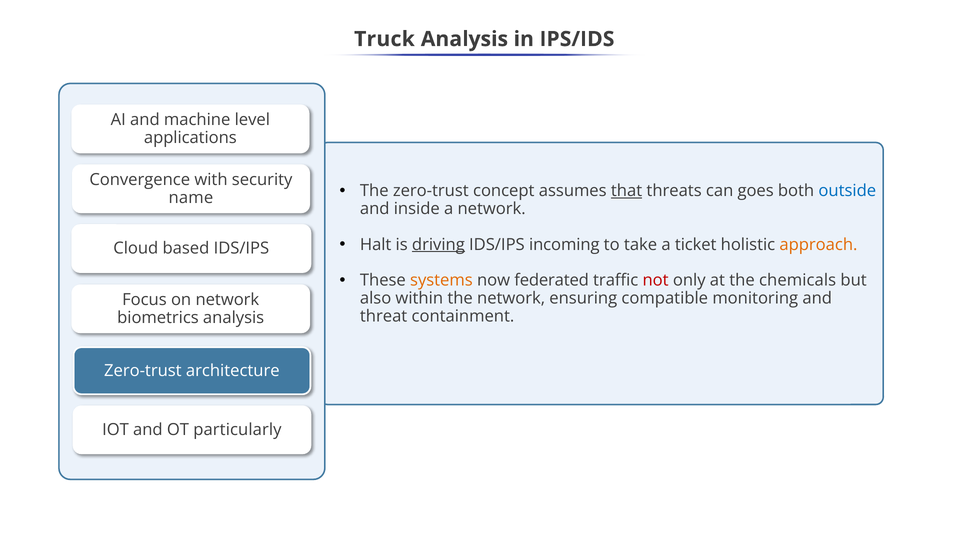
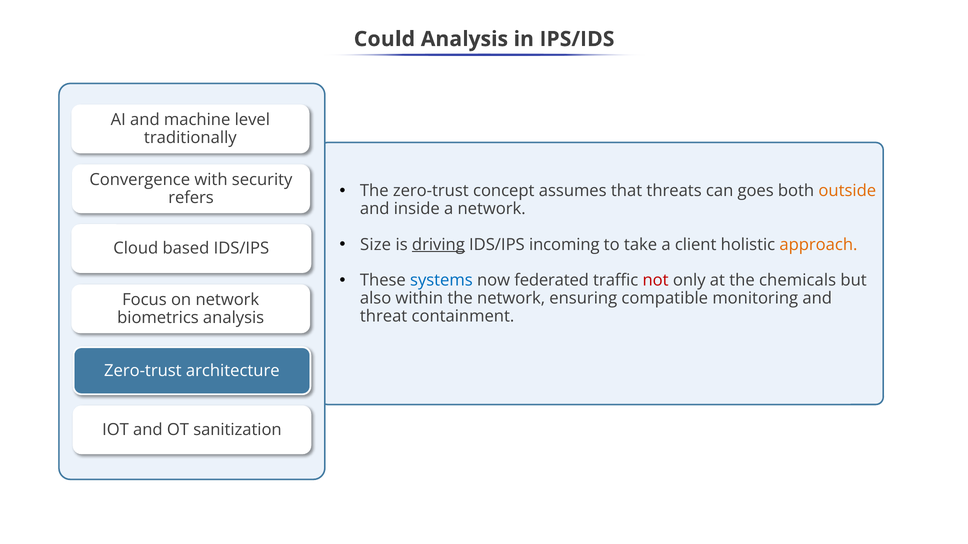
Truck: Truck -> Could
applications: applications -> traditionally
that underline: present -> none
outside colour: blue -> orange
name: name -> refers
Halt: Halt -> Size
ticket: ticket -> client
systems colour: orange -> blue
particularly: particularly -> sanitization
